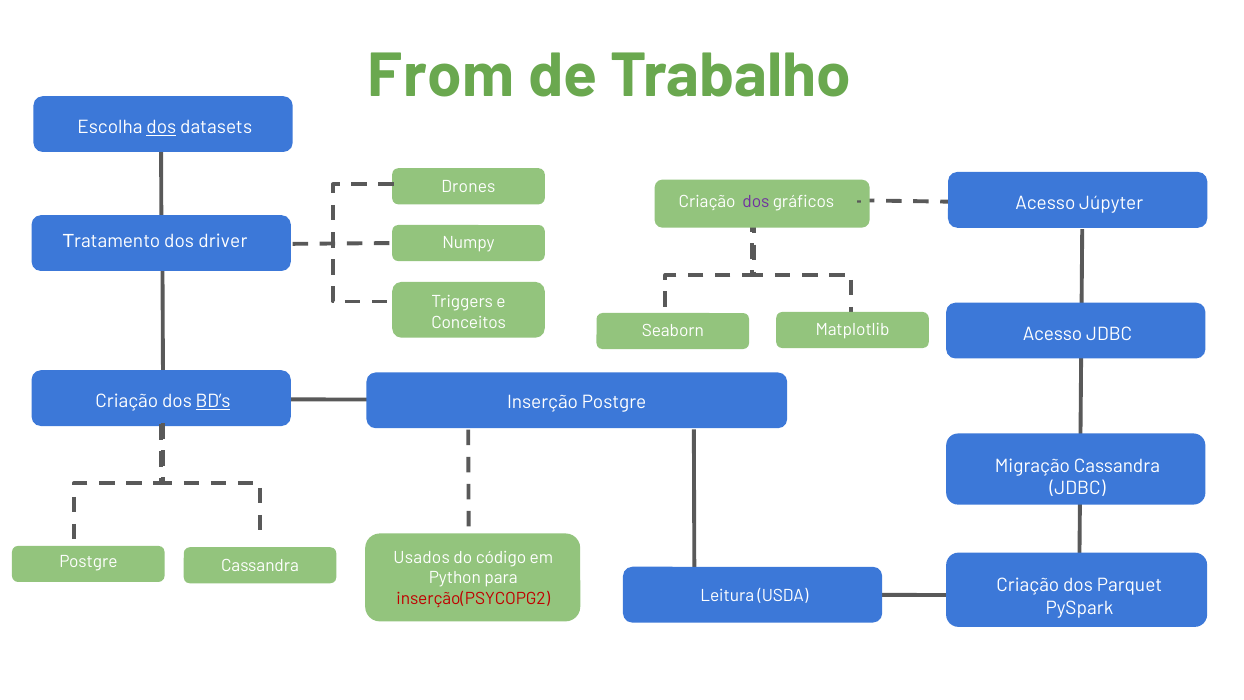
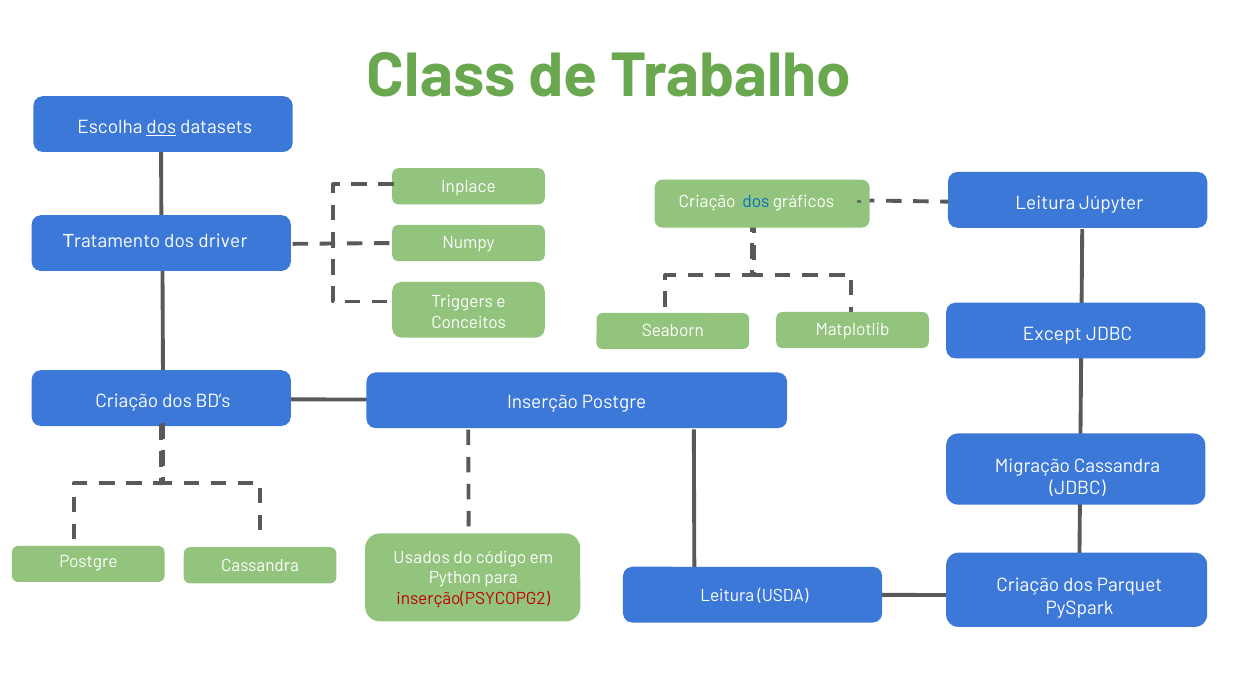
From: From -> Class
Drones: Drones -> Inplace
dos at (756, 201) colour: purple -> blue
Acesso at (1045, 203): Acesso -> Leitura
Acesso at (1053, 334): Acesso -> Except
BD’s underline: present -> none
